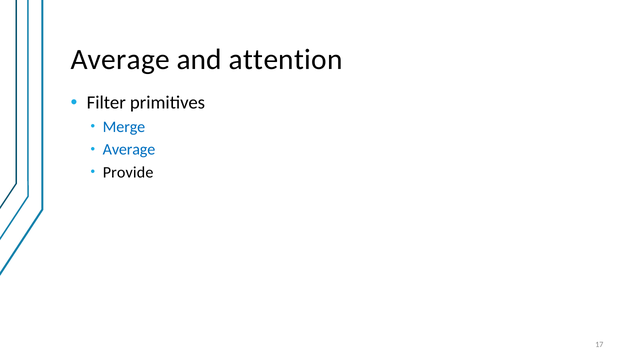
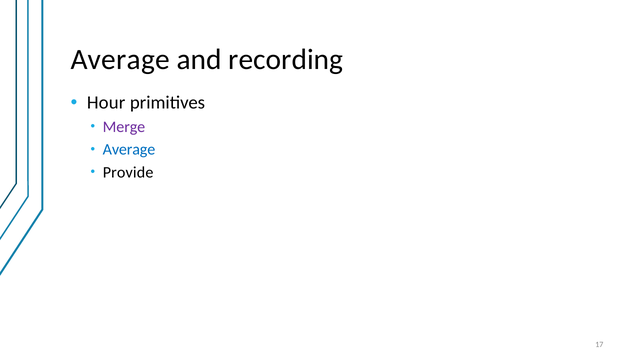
attention: attention -> recording
Filter: Filter -> Hour
Merge colour: blue -> purple
